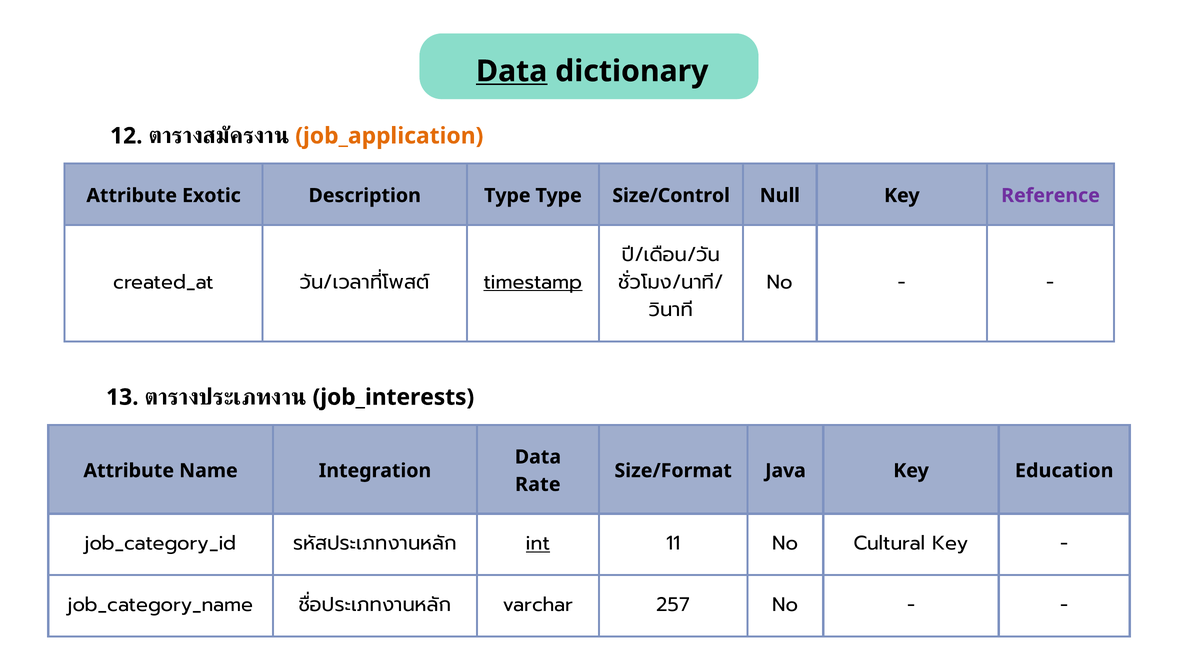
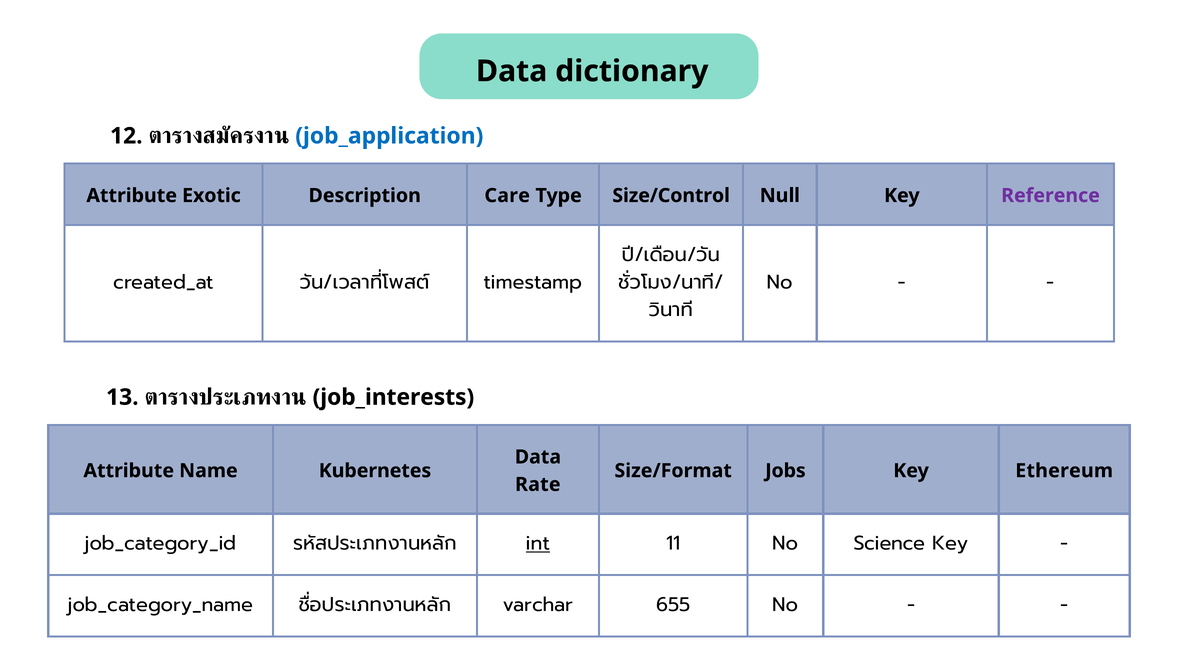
Data at (512, 71) underline: present -> none
job_application colour: orange -> blue
Description Type: Type -> Care
timestamp underline: present -> none
Integration: Integration -> Kubernetes
Java: Java -> Jobs
Education: Education -> Ethereum
Cultural: Cultural -> Science
257: 257 -> 655
